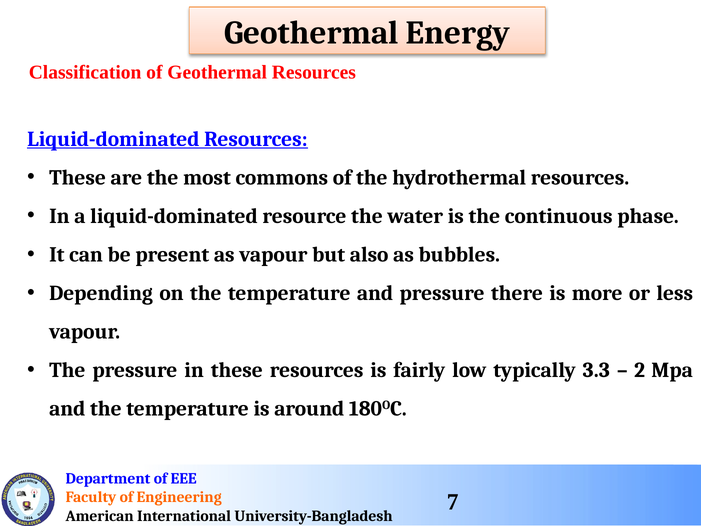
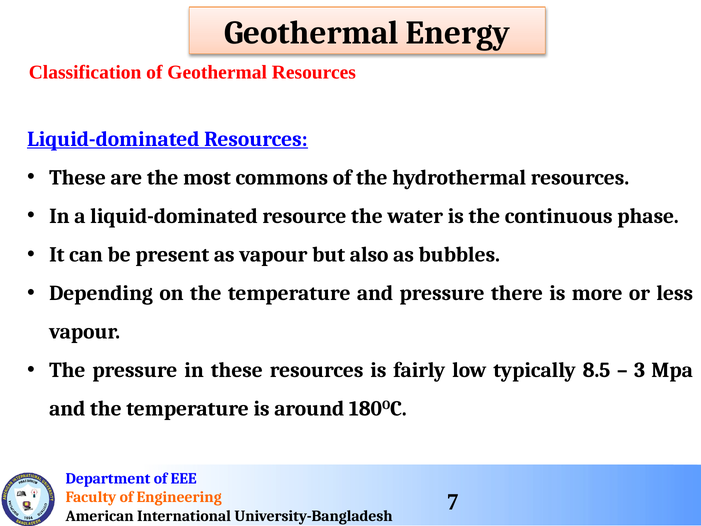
3.3: 3.3 -> 8.5
2: 2 -> 3
